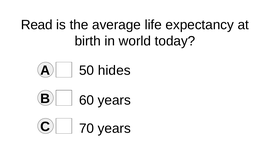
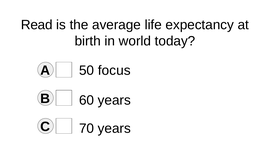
hides: hides -> focus
